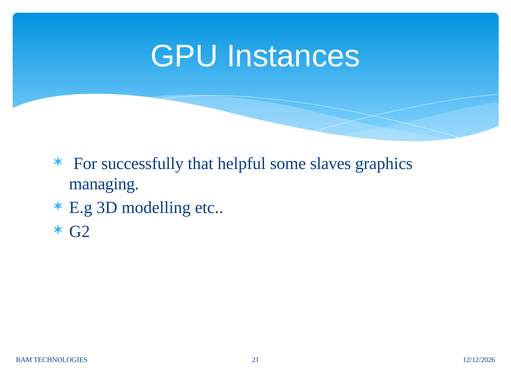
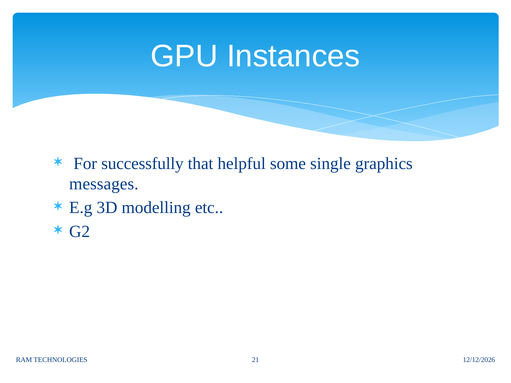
slaves: slaves -> single
managing: managing -> messages
